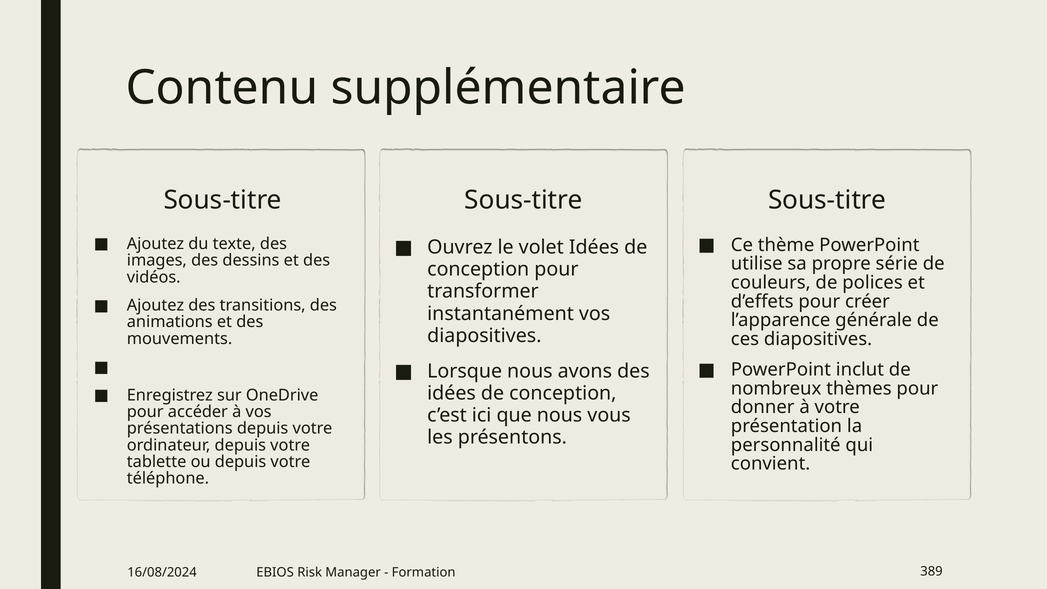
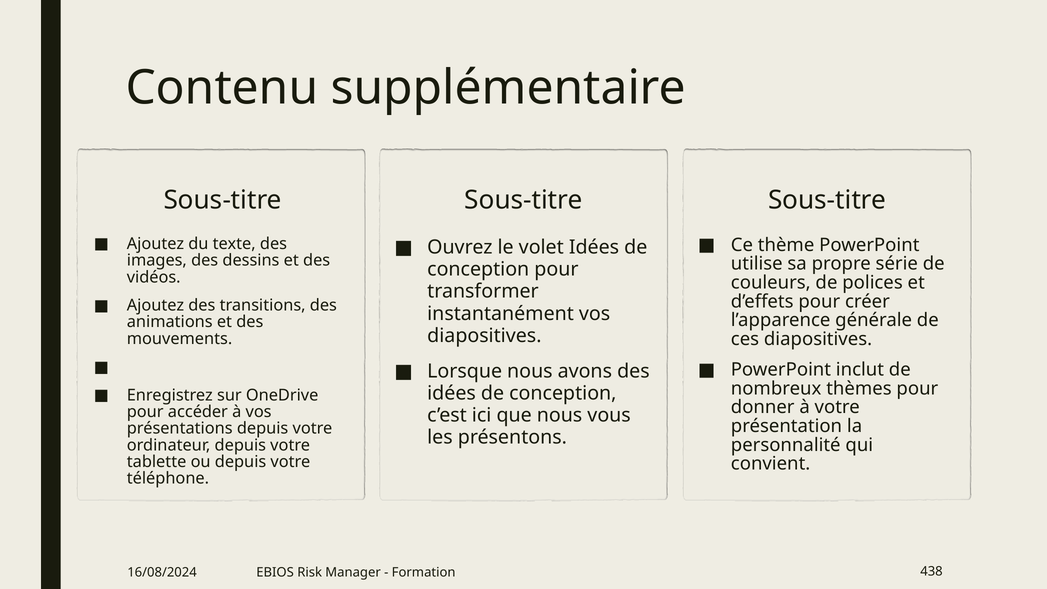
389: 389 -> 438
